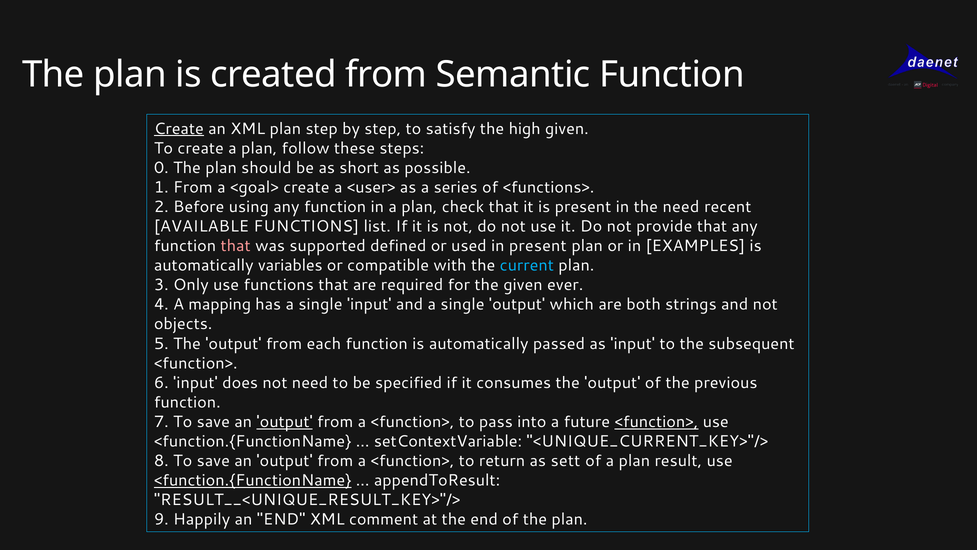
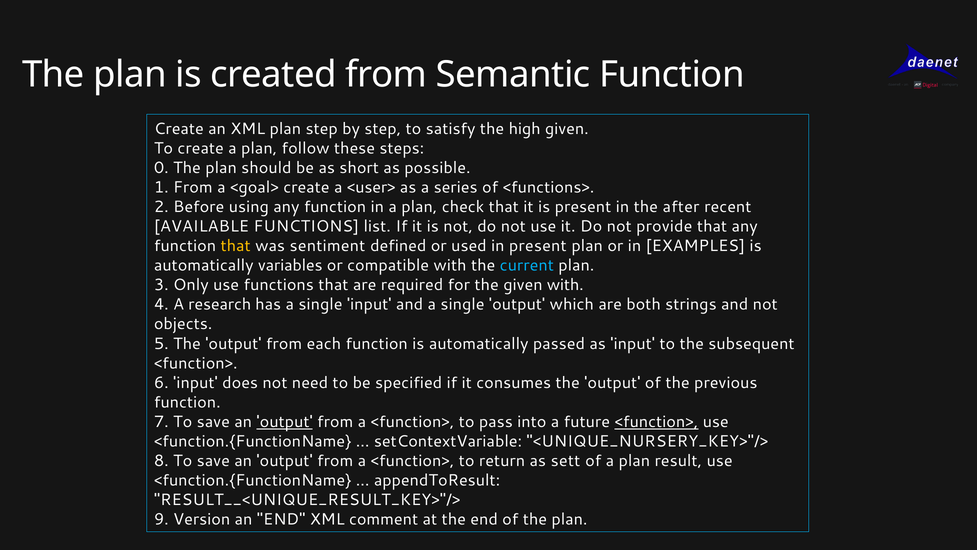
Create at (179, 129) underline: present -> none
the need: need -> after
that at (236, 246) colour: pink -> yellow
supported: supported -> sentiment
given ever: ever -> with
mapping: mapping -> research
<UNIQUE_CURRENT_KEY>"/>: <UNIQUE_CURRENT_KEY>"/> -> <UNIQUE_NURSERY_KEY>"/>
<function.{FunctionName at (253, 480) underline: present -> none
Happily: Happily -> Version
